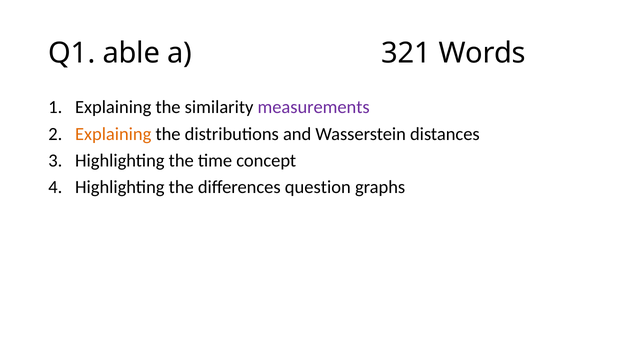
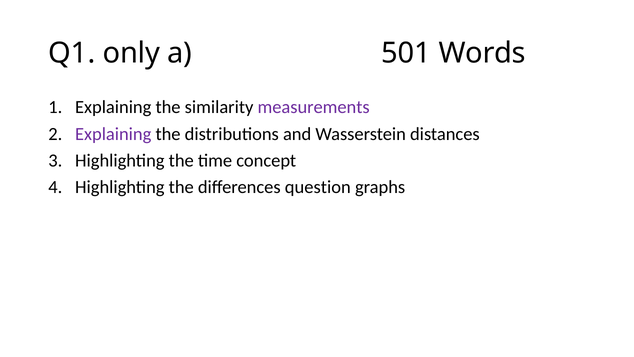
able: able -> only
321: 321 -> 501
Explaining at (113, 134) colour: orange -> purple
